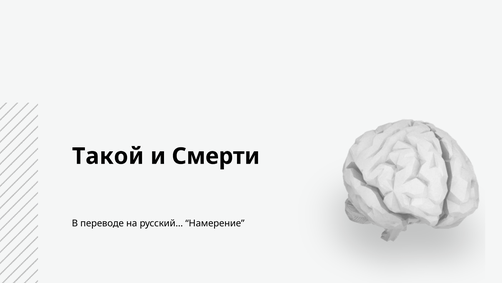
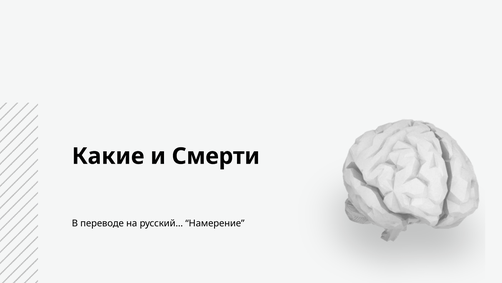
Такой: Такой -> Какие
